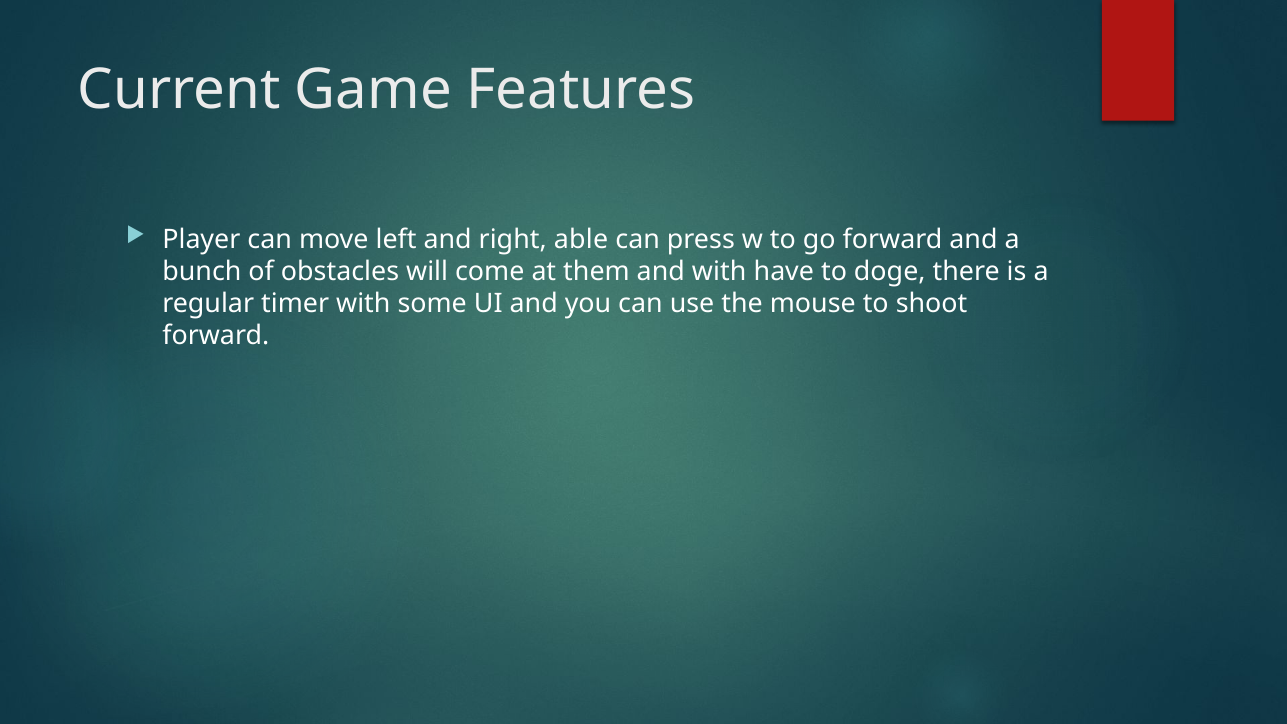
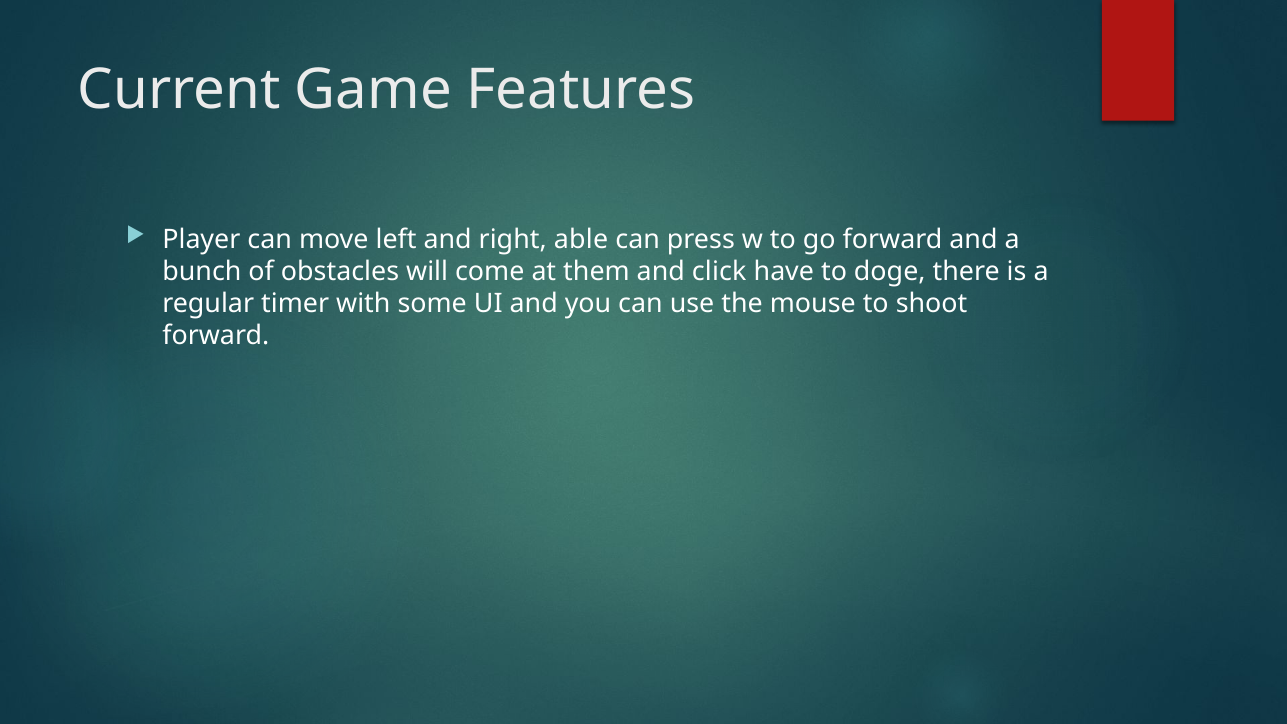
and with: with -> click
